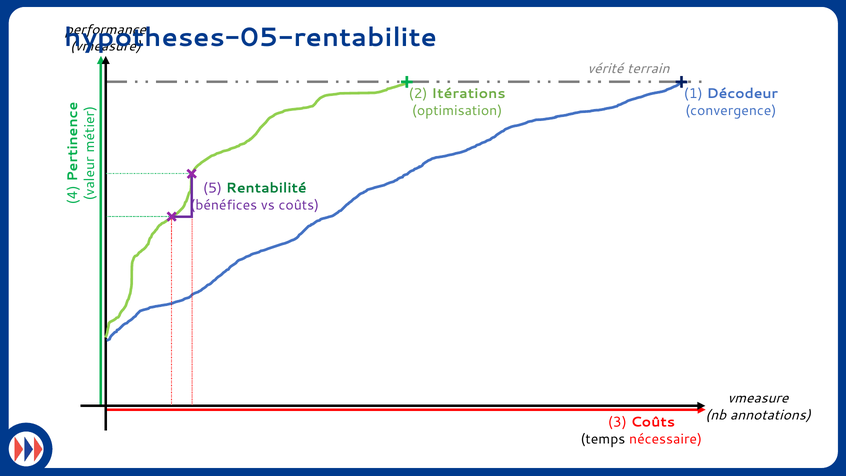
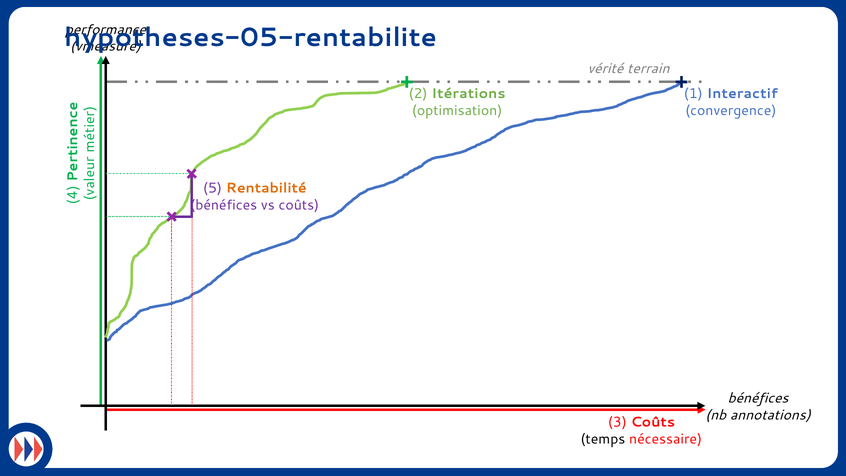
Décodeur: Décodeur -> Interactif
Rentabilité colour: green -> orange
vmeasure at (758, 398): vmeasure -> bénéfices
